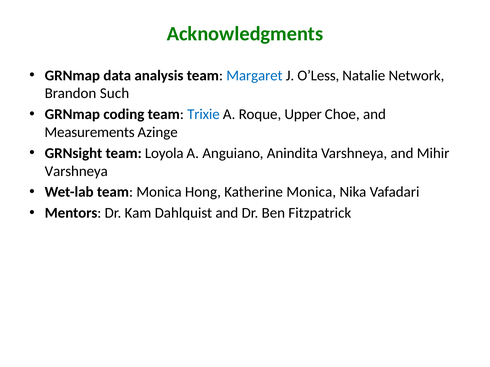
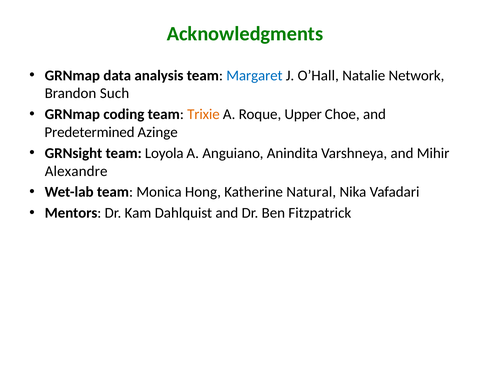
O’Less: O’Less -> O’Hall
Trixie colour: blue -> orange
Measurements: Measurements -> Predetermined
Varshneya at (76, 171): Varshneya -> Alexandre
Katherine Monica: Monica -> Natural
